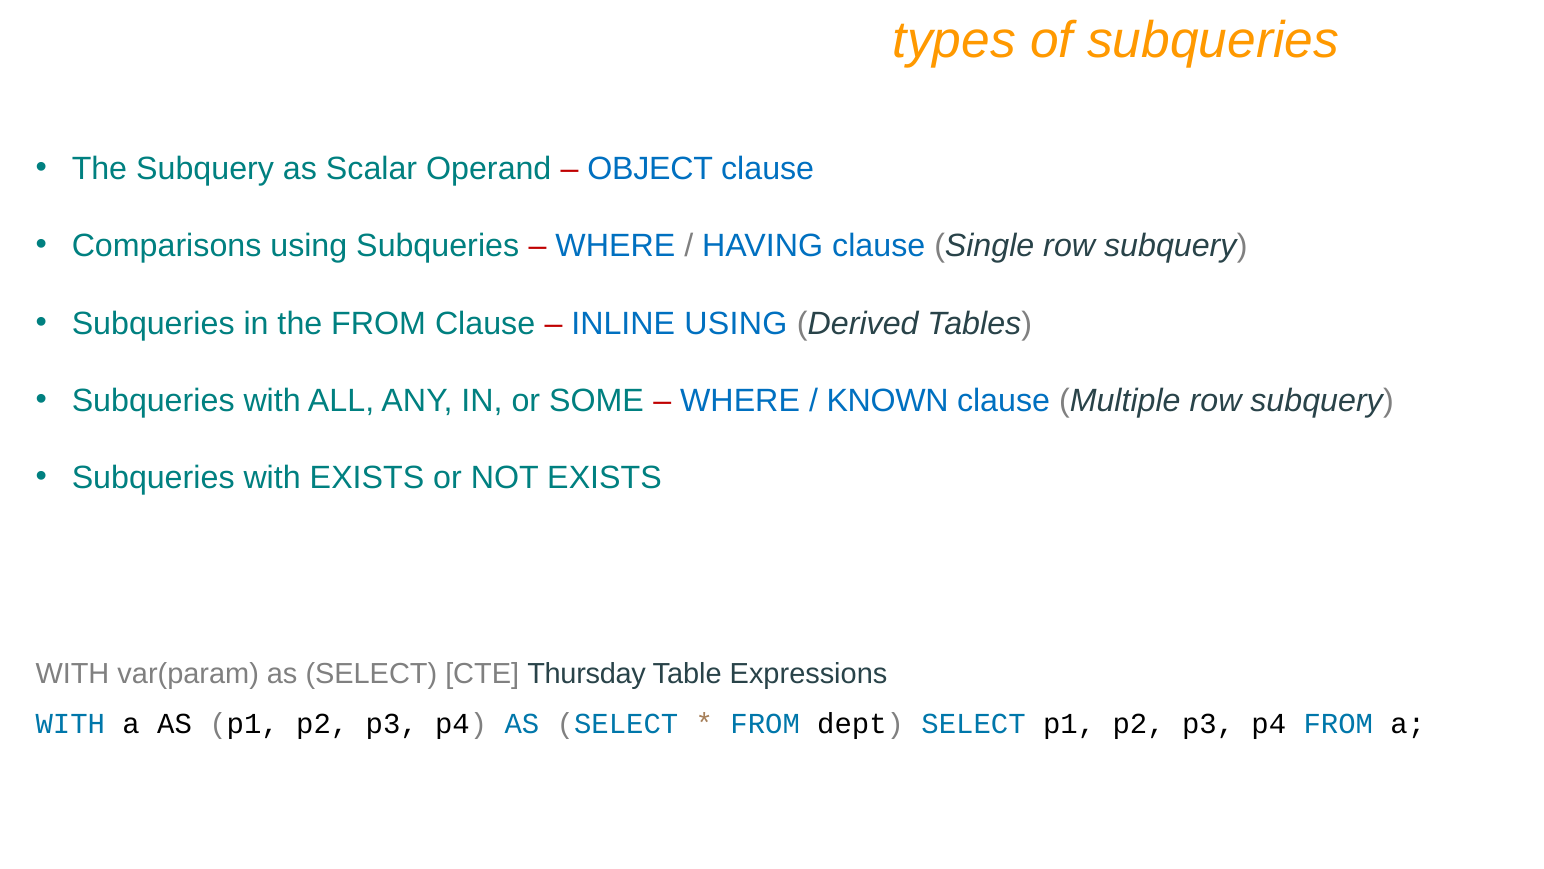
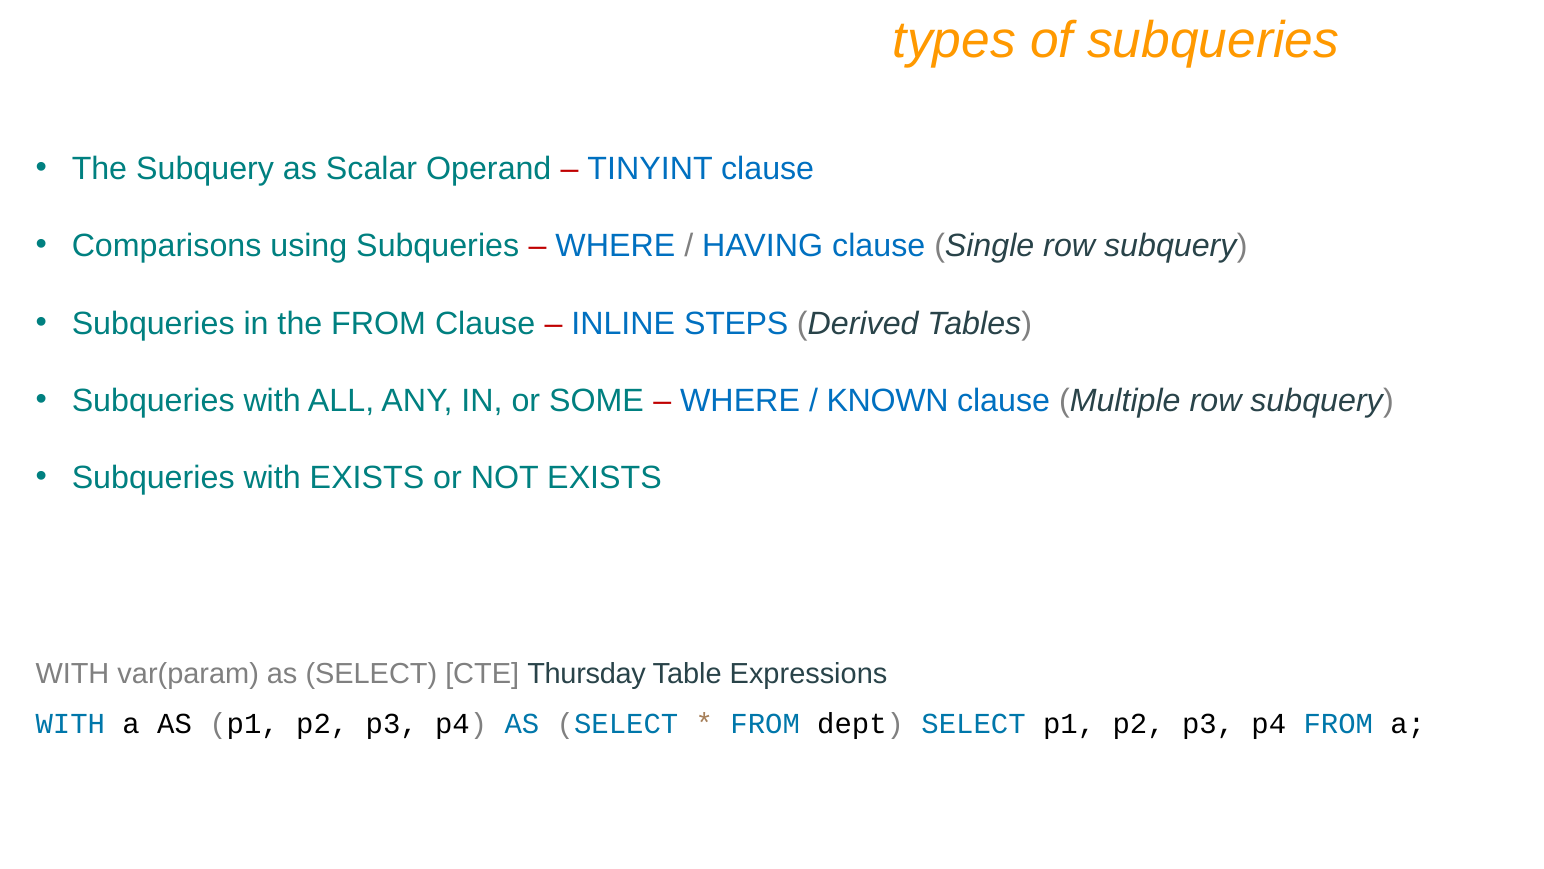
OBJECT: OBJECT -> TINYINT
INLINE USING: USING -> STEPS
